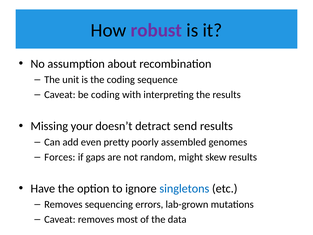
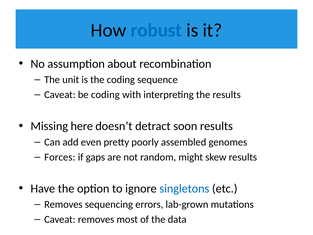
robust colour: purple -> blue
your: your -> here
send: send -> soon
